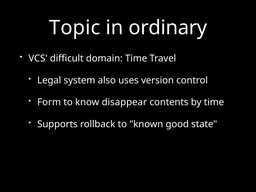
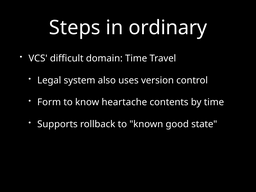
Topic: Topic -> Steps
disappear: disappear -> heartache
